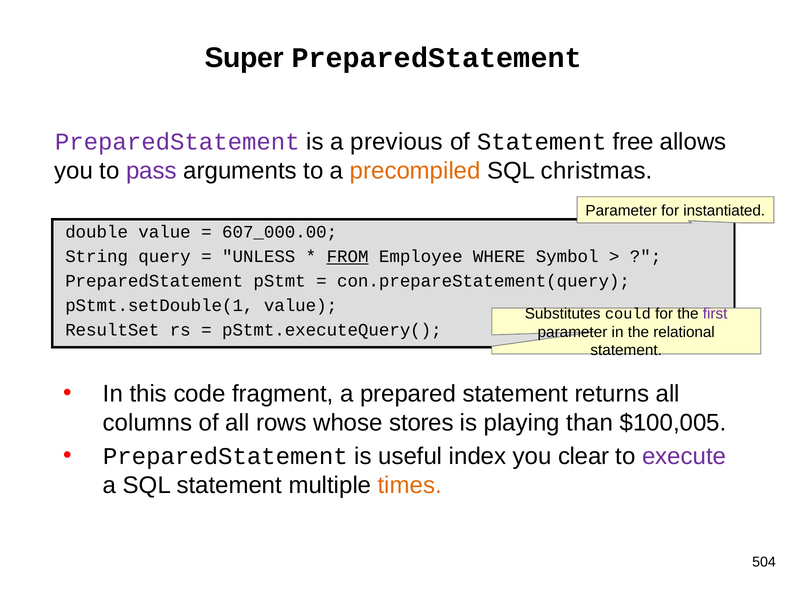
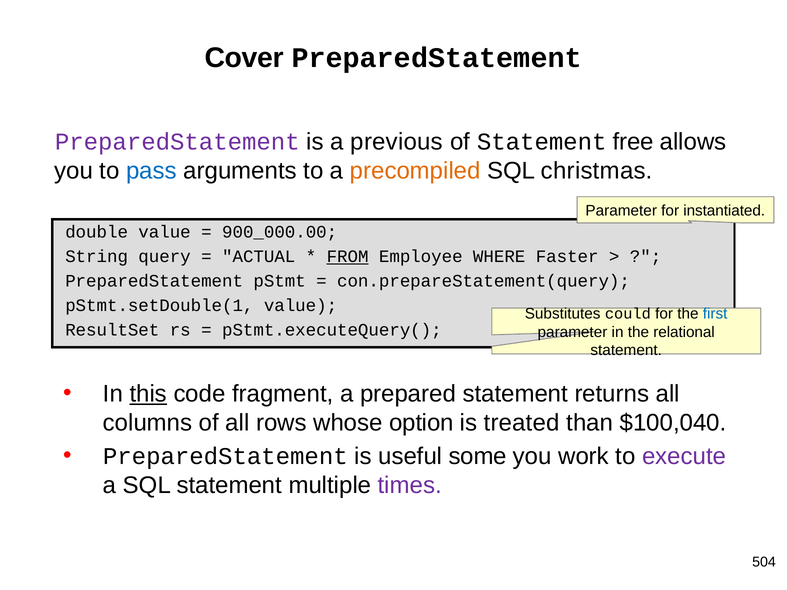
Super: Super -> Cover
pass colour: purple -> blue
607_000.00: 607_000.00 -> 900_000.00
UNLESS: UNLESS -> ACTUAL
Symbol: Symbol -> Faster
first colour: purple -> blue
this underline: none -> present
stores: stores -> option
playing: playing -> treated
$100,005: $100,005 -> $100,040
index: index -> some
clear: clear -> work
times colour: orange -> purple
